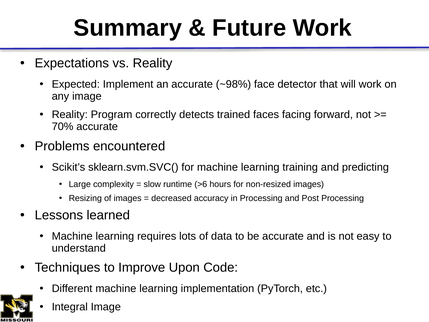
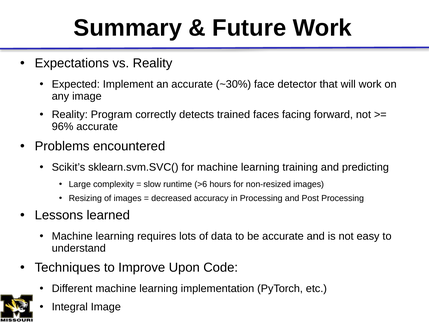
~98%: ~98% -> ~30%
70%: 70% -> 96%
